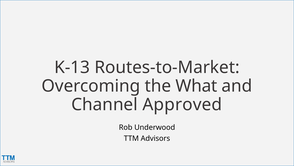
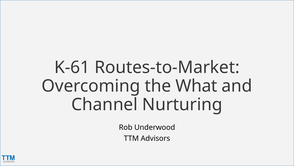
K-13: K-13 -> K-61
Approved: Approved -> Nurturing
